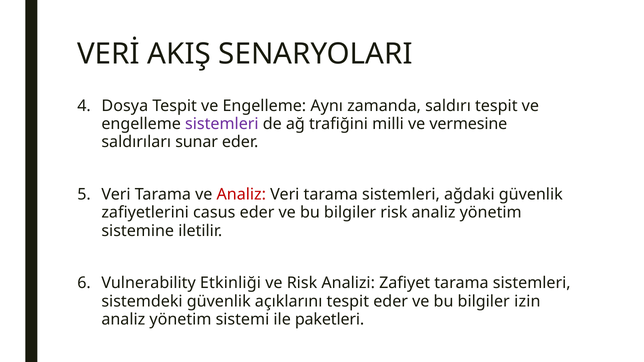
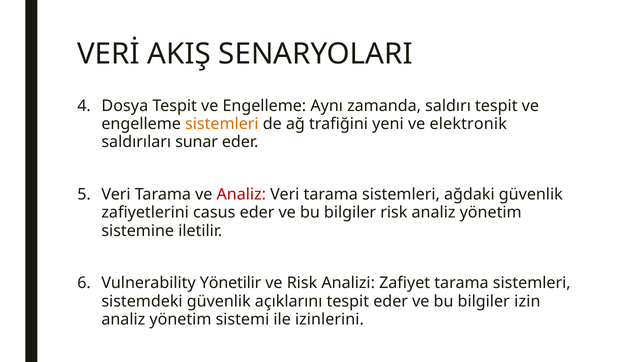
sistemleri at (222, 124) colour: purple -> orange
milli: milli -> yeni
vermesine: vermesine -> elektronik
Etkinliği: Etkinliği -> Yönetilir
paketleri: paketleri -> izinlerini
